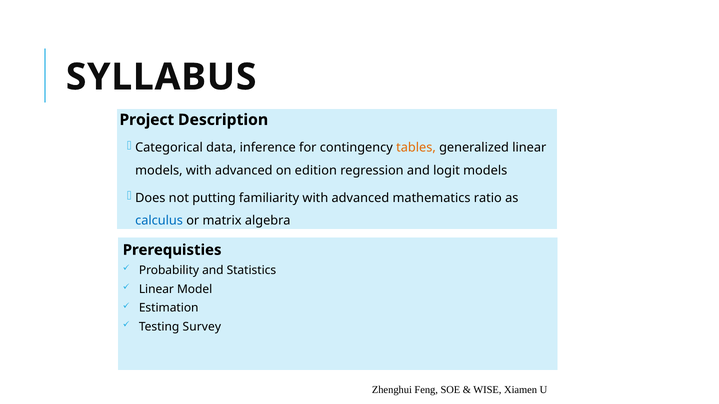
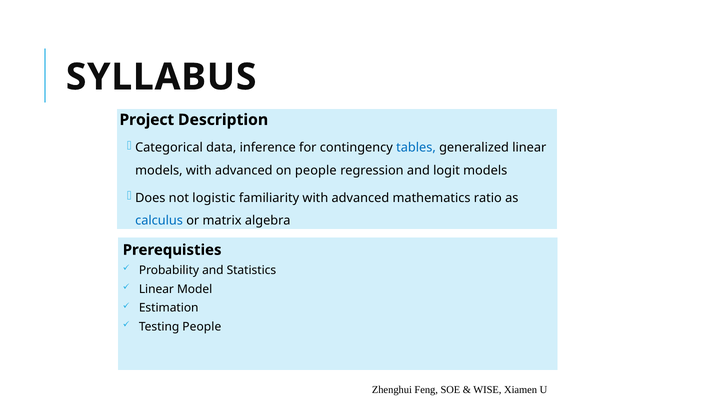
tables colour: orange -> blue
on edition: edition -> people
putting: putting -> logistic
Testing Survey: Survey -> People
